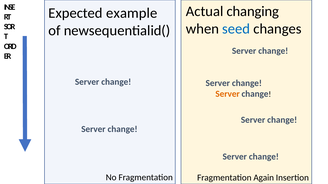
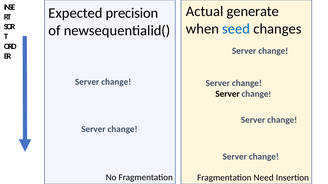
changing: changing -> generate
example: example -> precision
Server at (228, 94) colour: orange -> black
Again: Again -> Need
